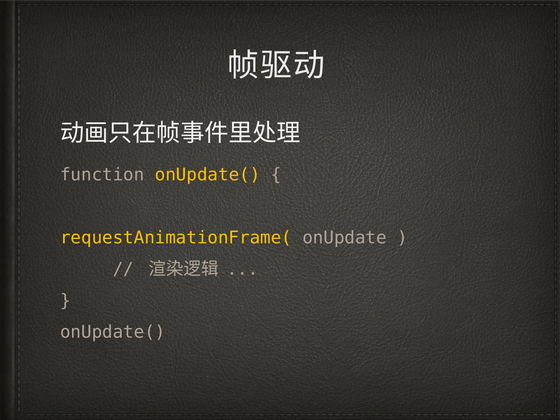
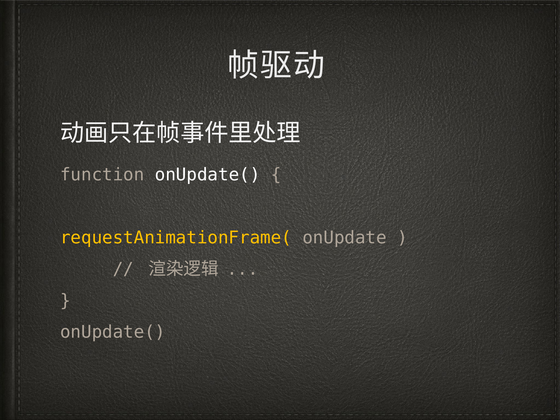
onUpdate( at (208, 175) colour: yellow -> white
